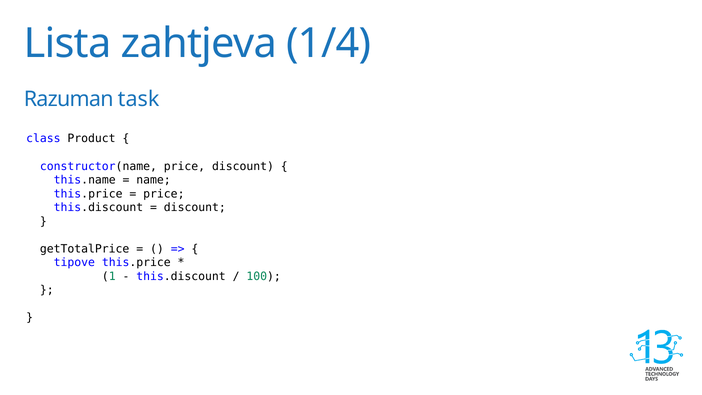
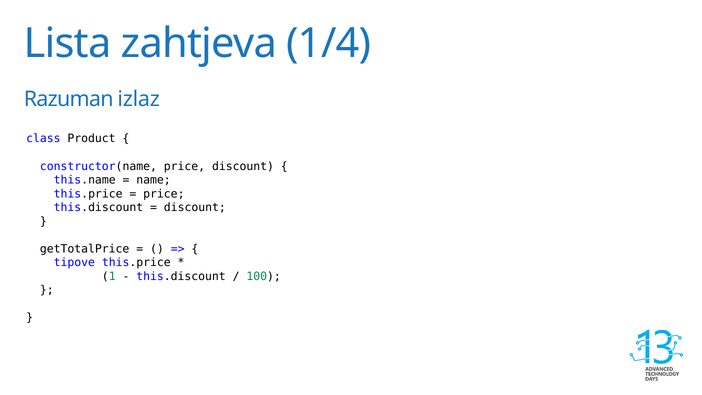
task: task -> izlaz
